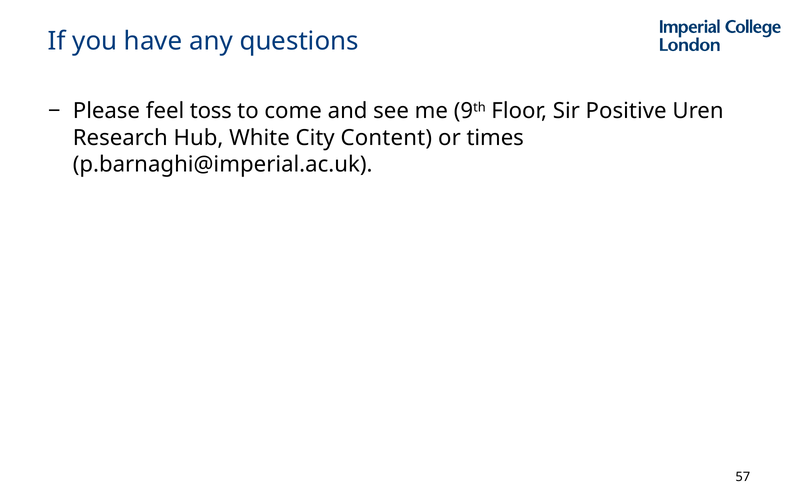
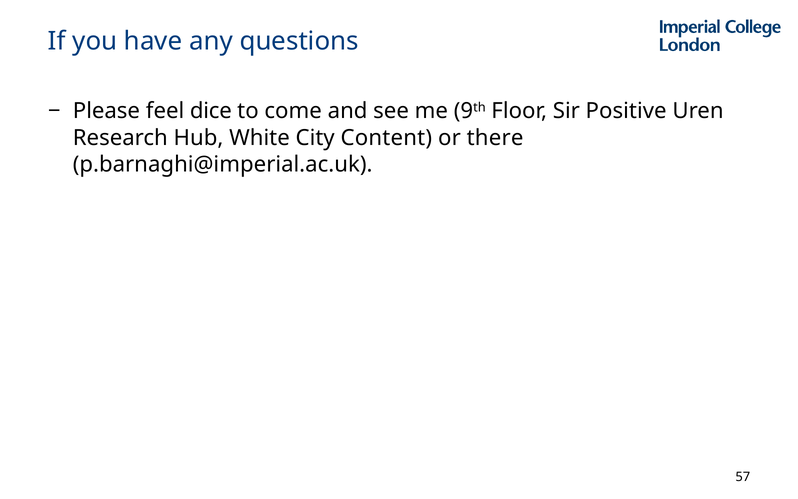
toss: toss -> dice
times: times -> there
